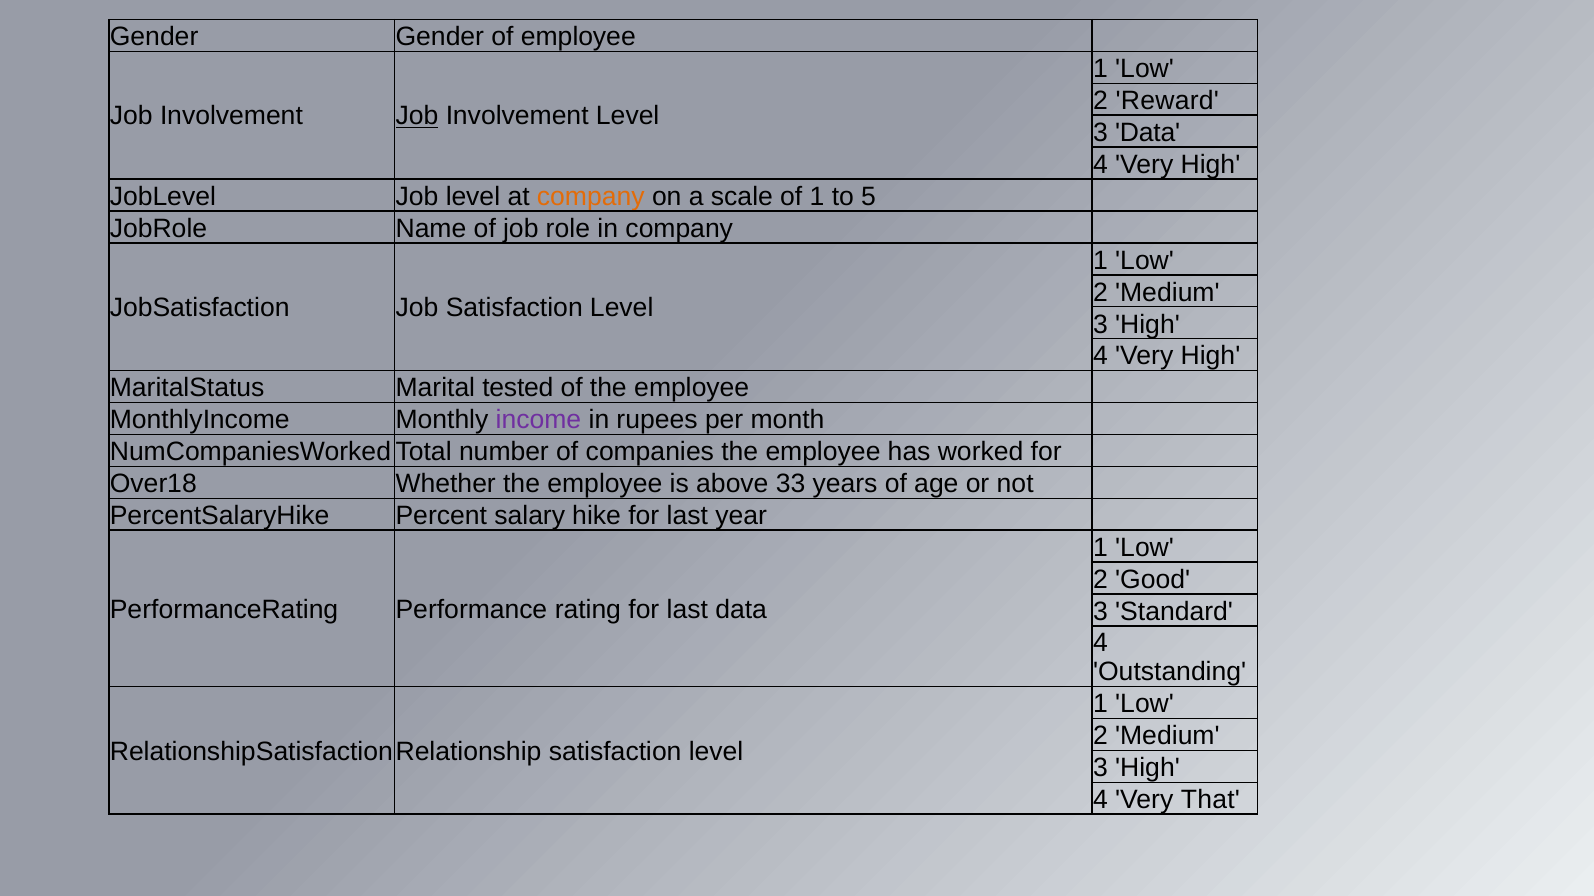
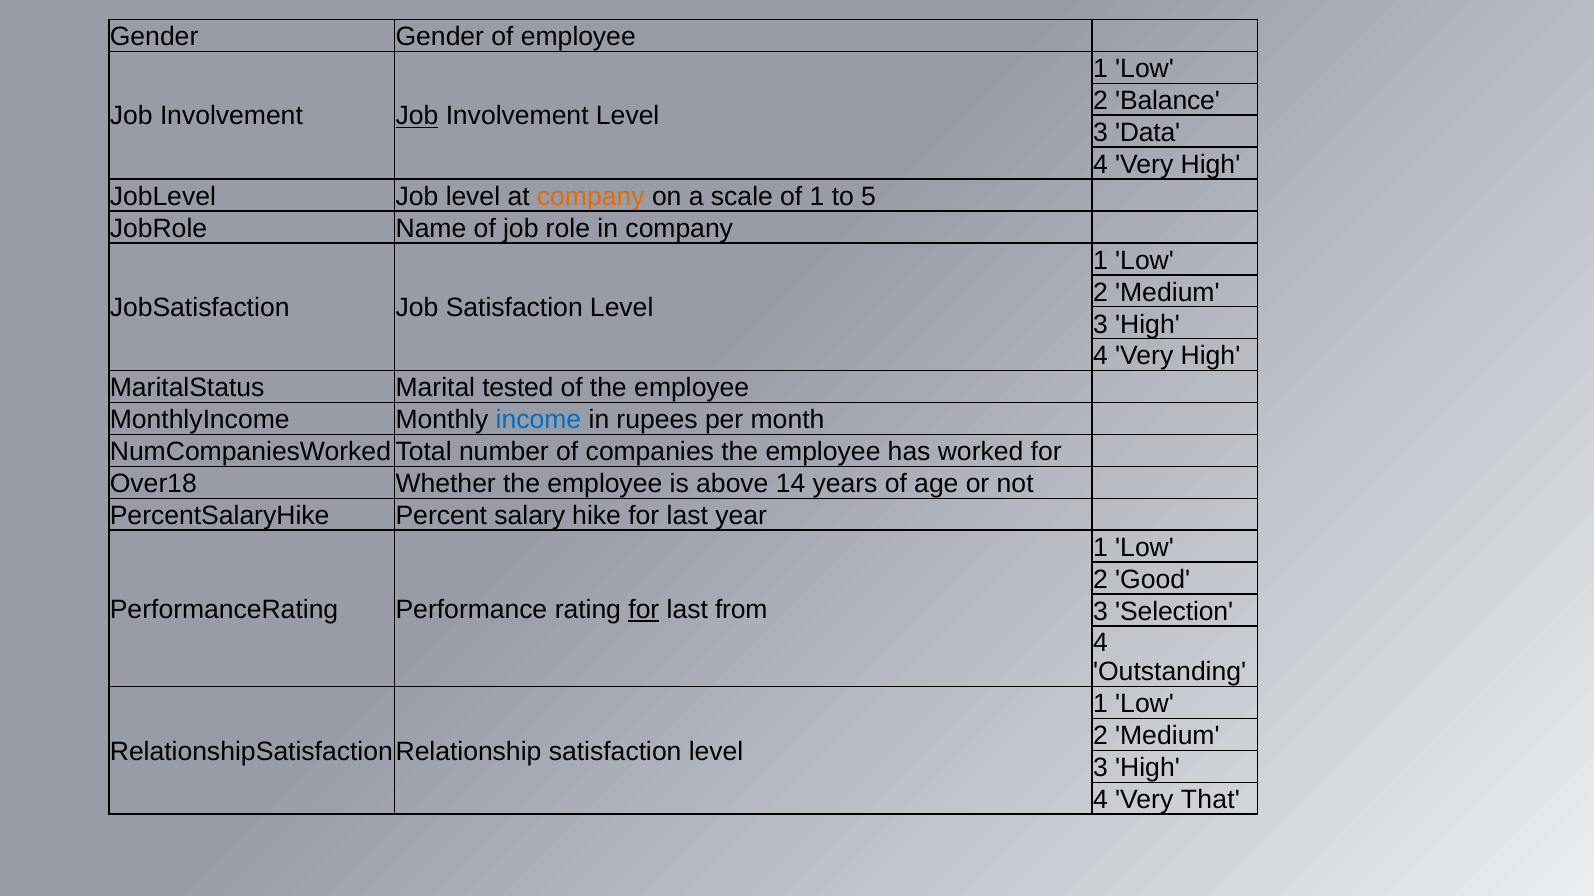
Reward: Reward -> Balance
income colour: purple -> blue
33: 33 -> 14
for at (644, 610) underline: none -> present
last data: data -> from
Standard: Standard -> Selection
